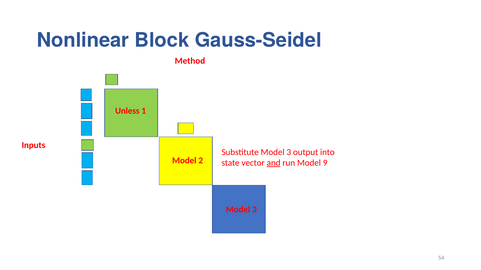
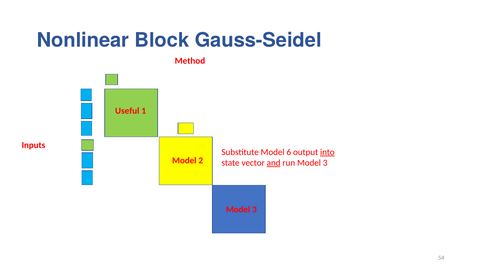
Unless: Unless -> Useful
Substitute Model 3: 3 -> 6
into underline: none -> present
run Model 9: 9 -> 3
